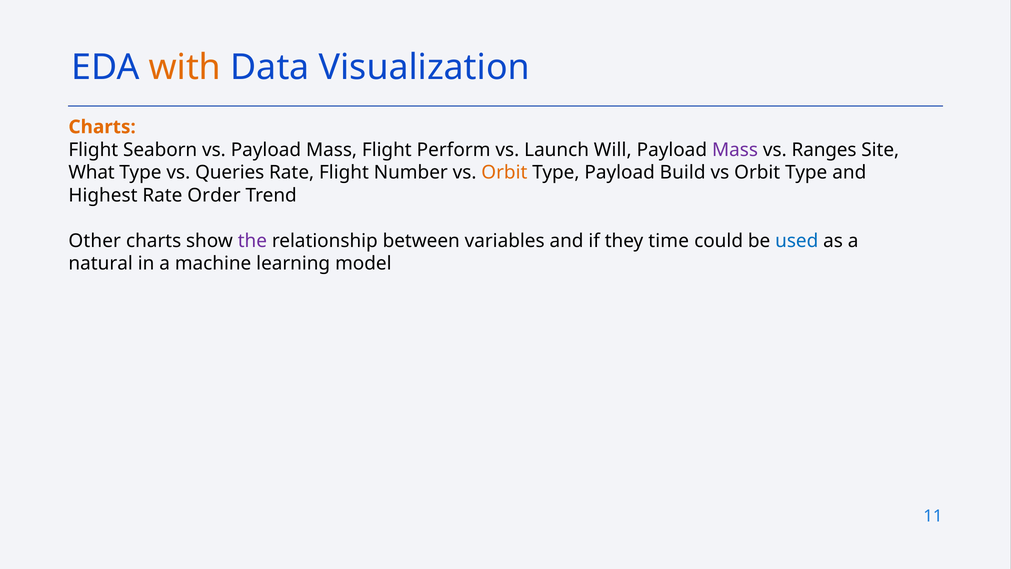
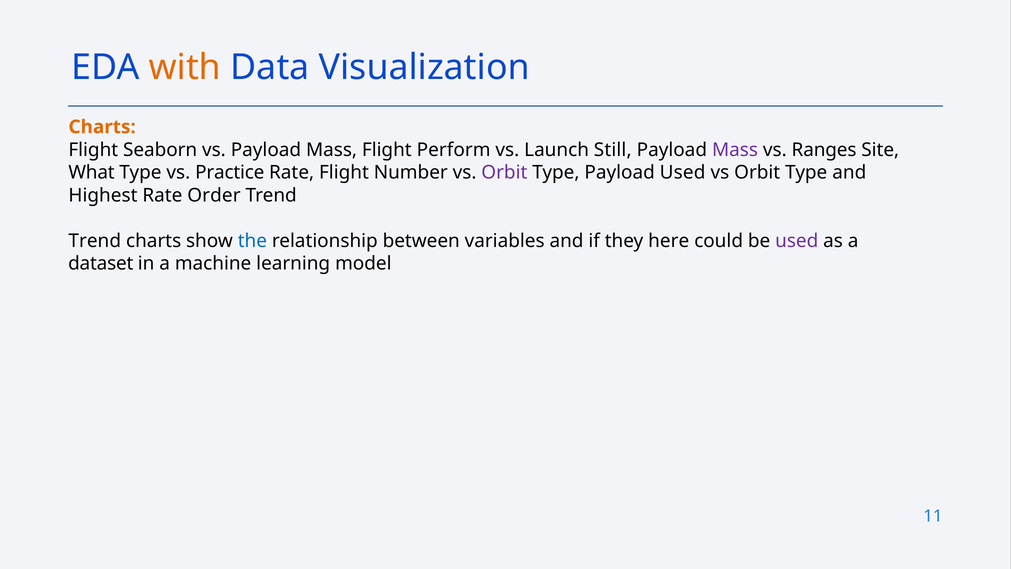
Will: Will -> Still
Queries: Queries -> Practice
Orbit at (504, 172) colour: orange -> purple
Payload Build: Build -> Used
Other at (95, 241): Other -> Trend
the colour: purple -> blue
time: time -> here
used at (797, 241) colour: blue -> purple
natural: natural -> dataset
